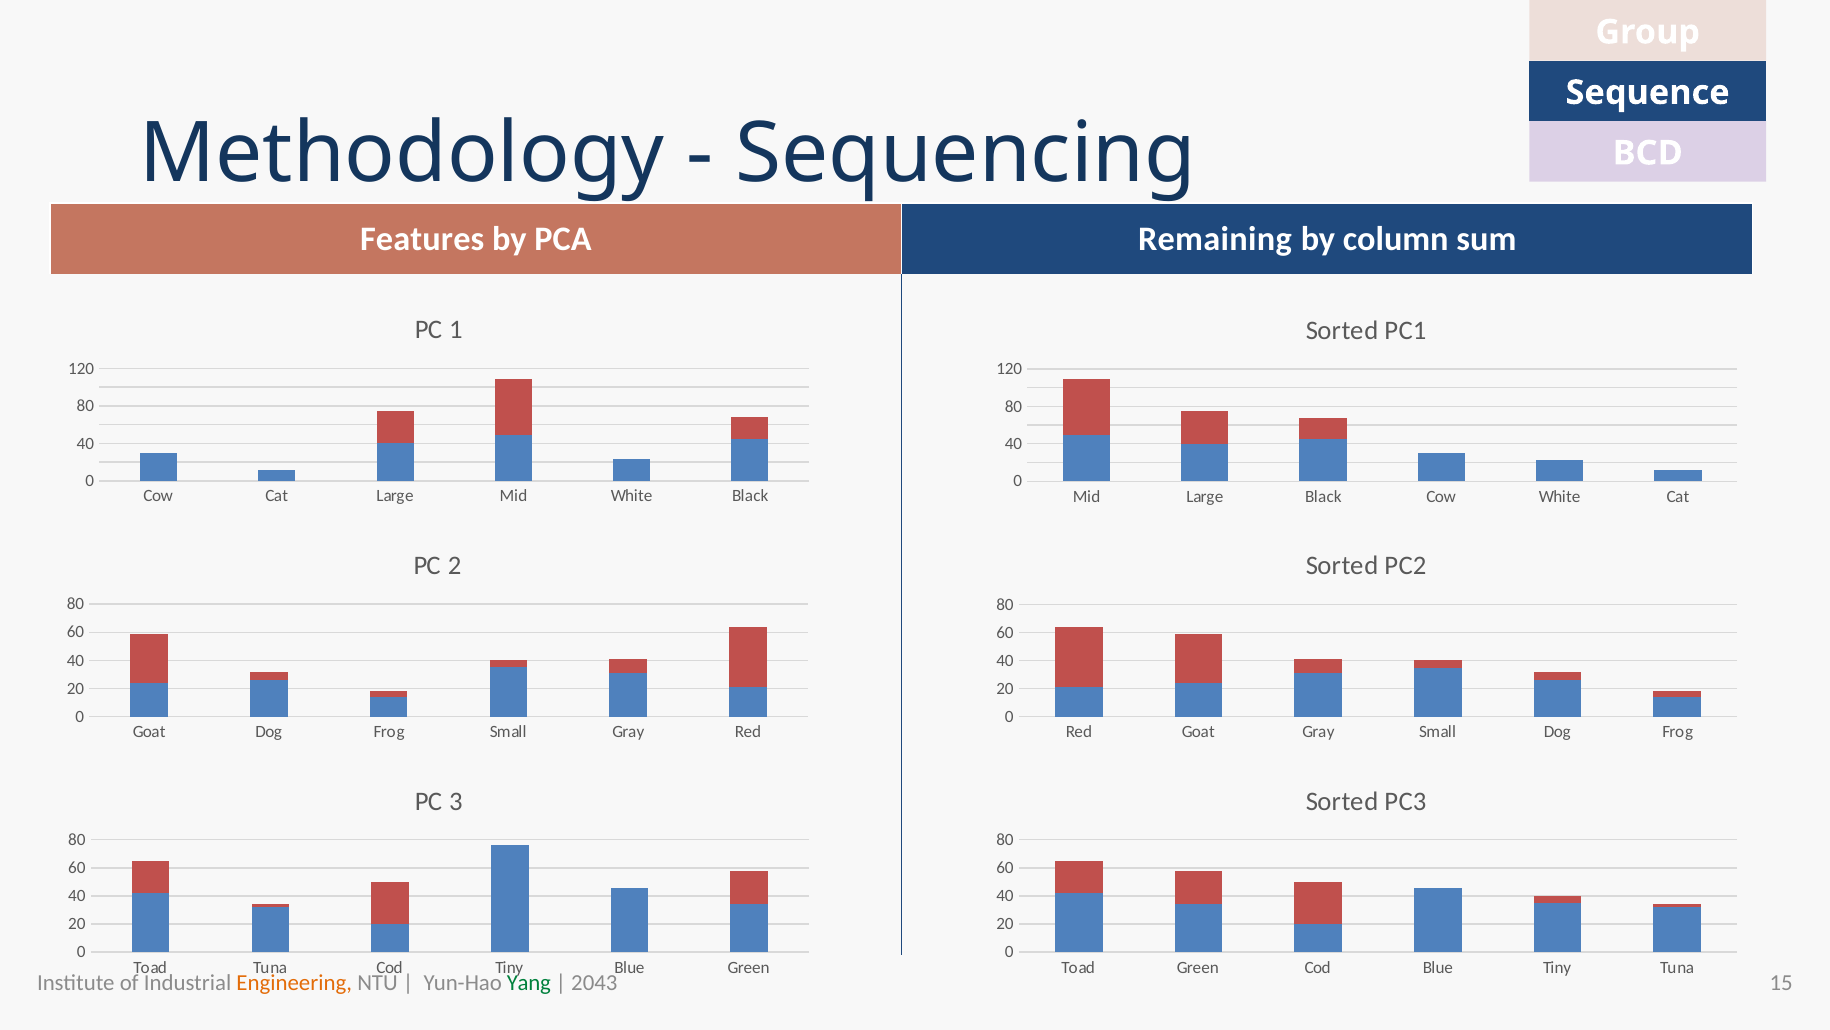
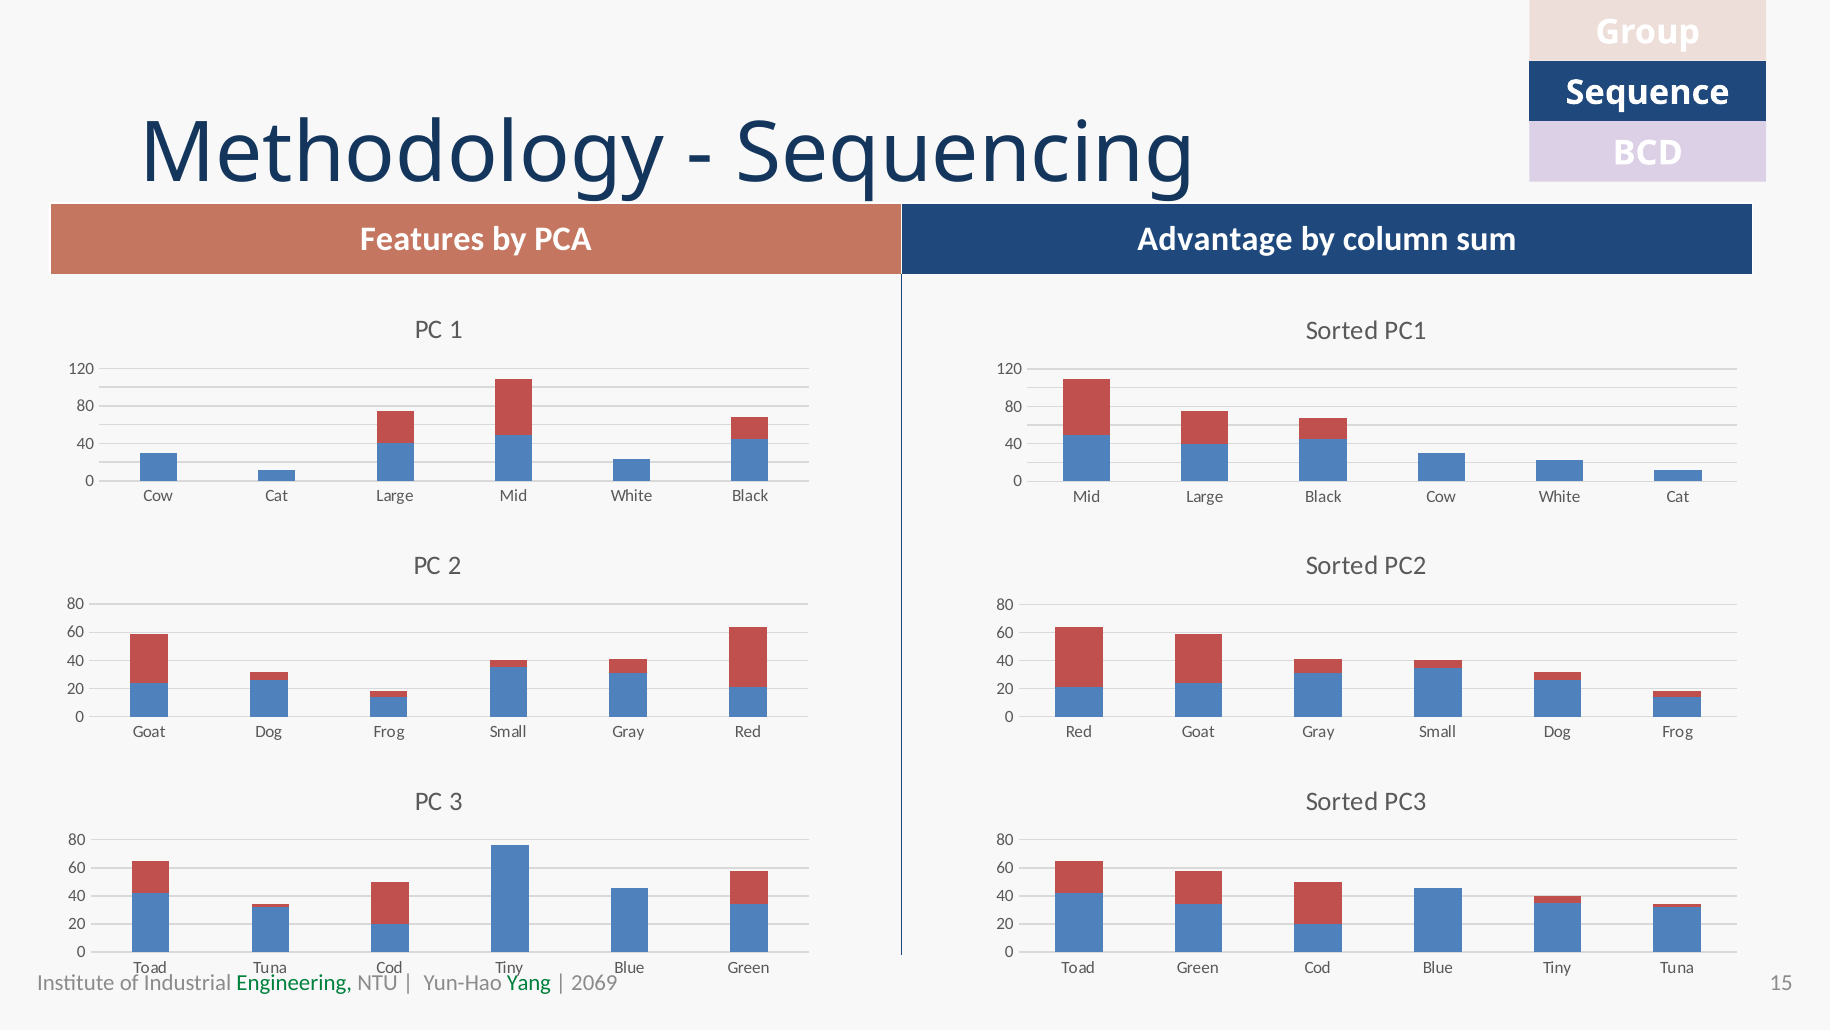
Remaining: Remaining -> Advantage
Engineering colour: orange -> green
2043: 2043 -> 2069
